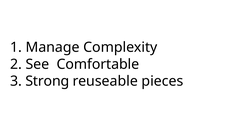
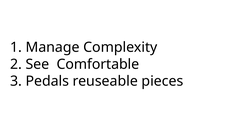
Strong: Strong -> Pedals
